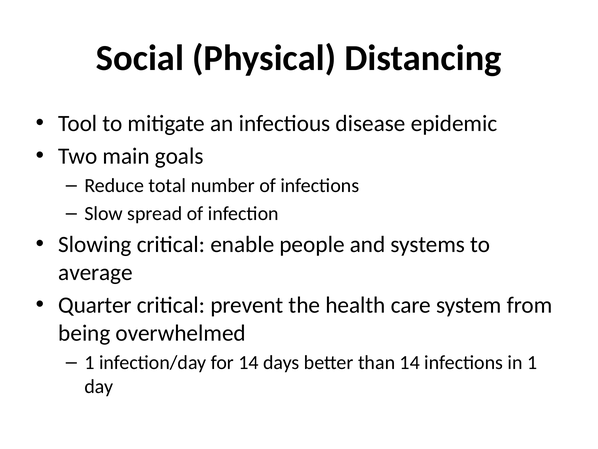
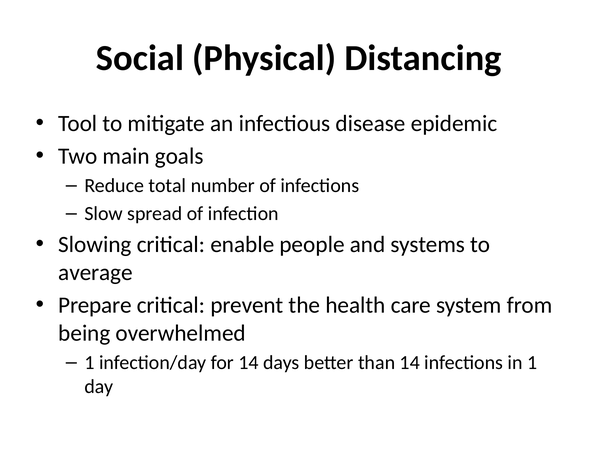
Quarter: Quarter -> Prepare
